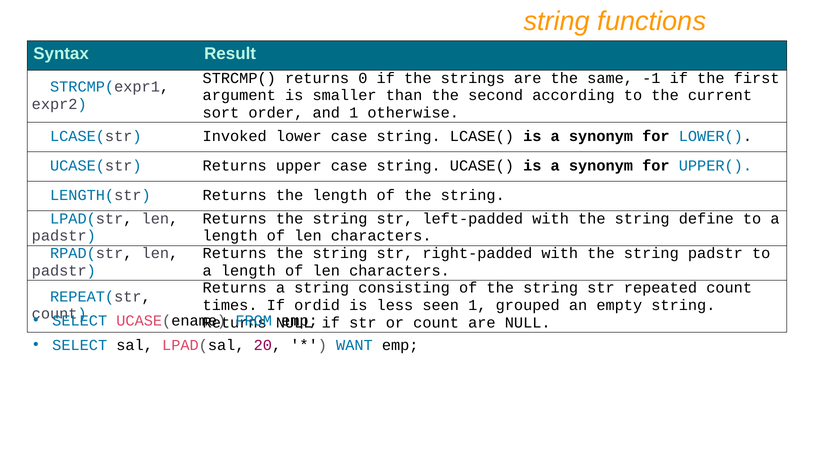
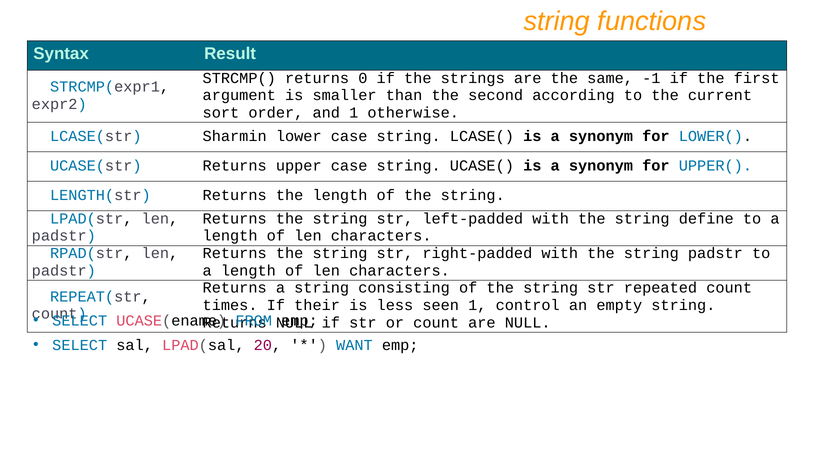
Invoked: Invoked -> Sharmin
ordid: ordid -> their
grouped: grouped -> control
